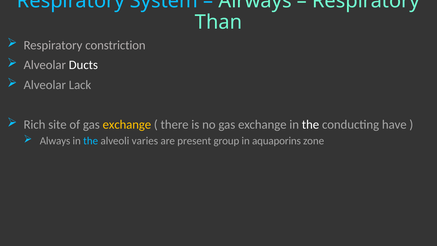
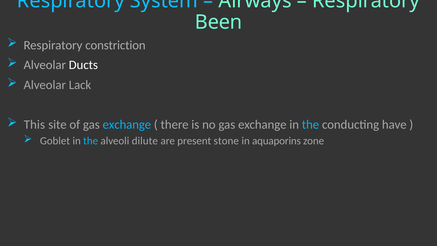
Than: Than -> Been
Rich: Rich -> This
exchange at (127, 125) colour: yellow -> light blue
the at (311, 125) colour: white -> light blue
Always: Always -> Goblet
varies: varies -> dilute
group: group -> stone
